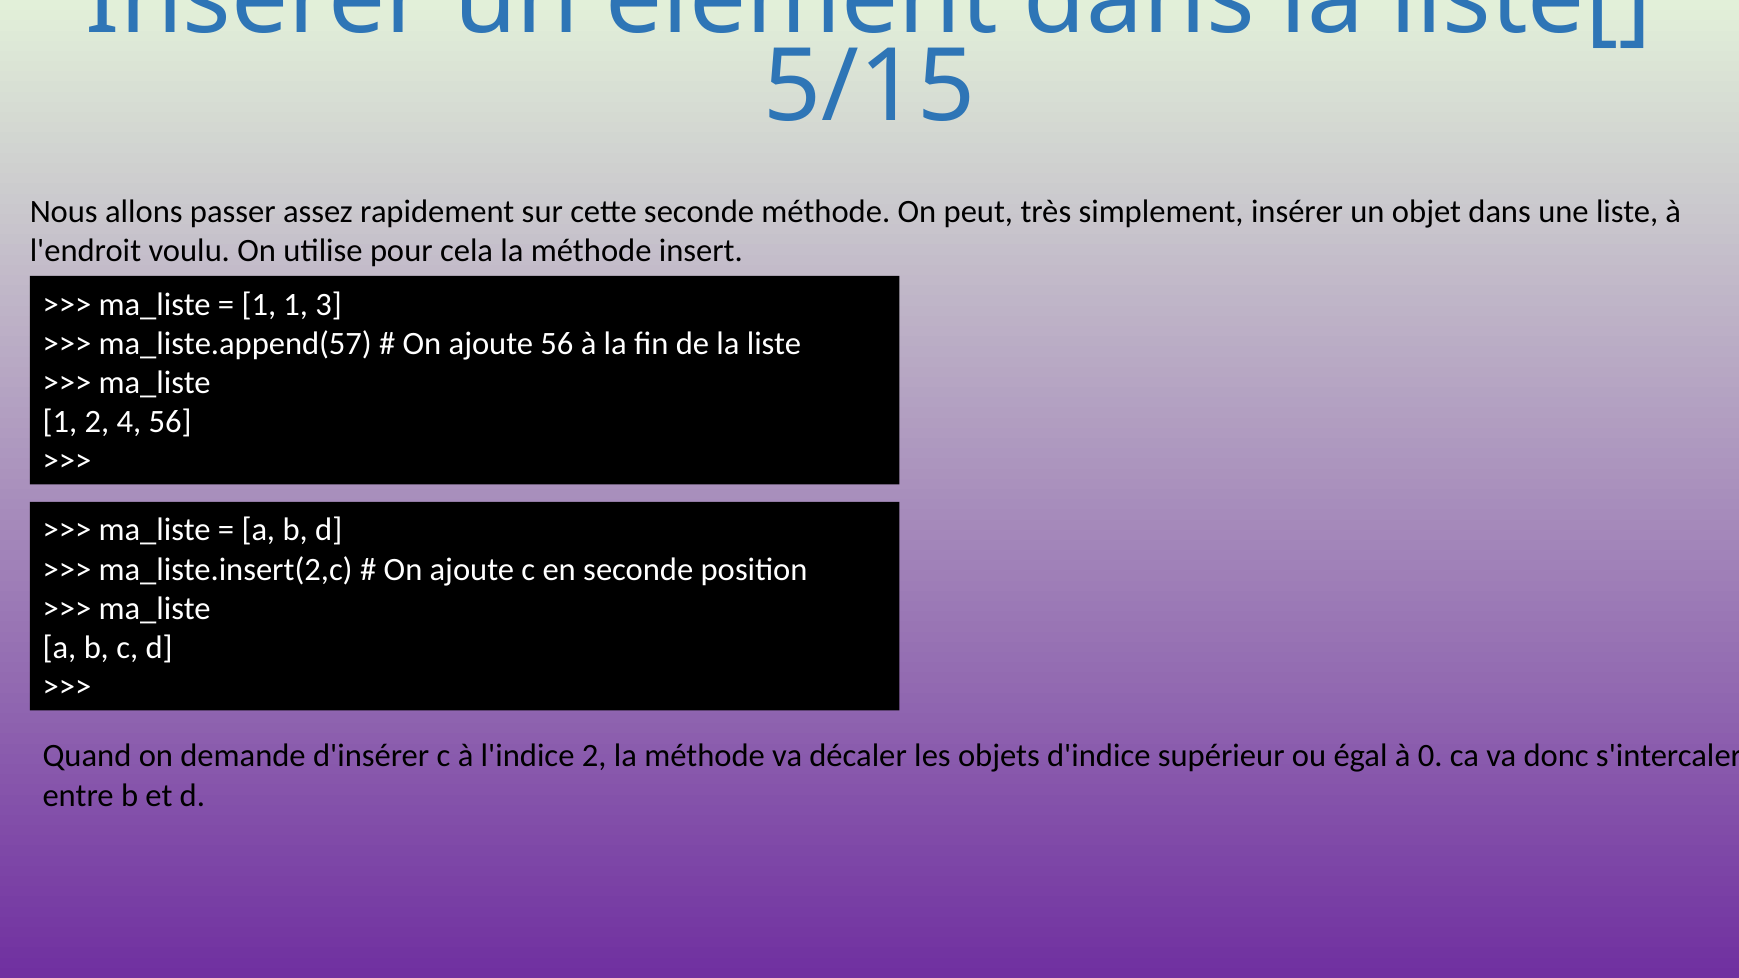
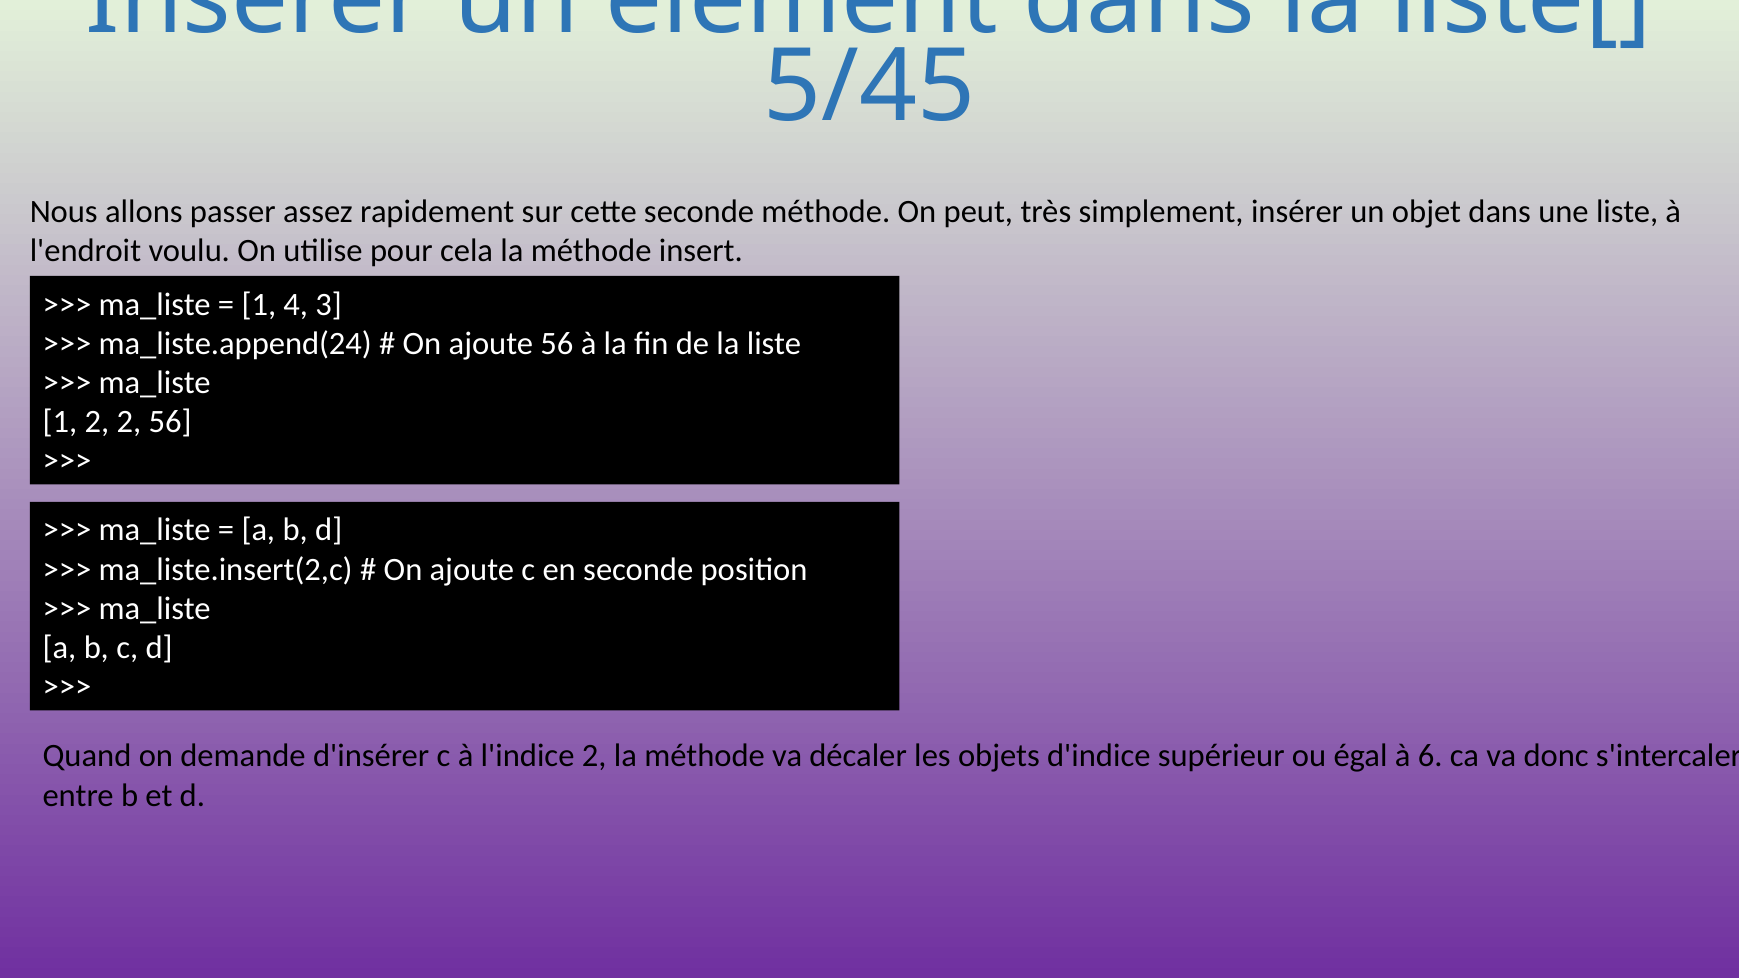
5/15: 5/15 -> 5/45
1 1: 1 -> 4
ma_liste.append(57: ma_liste.append(57 -> ma_liste.append(24
2 4: 4 -> 2
0: 0 -> 6
